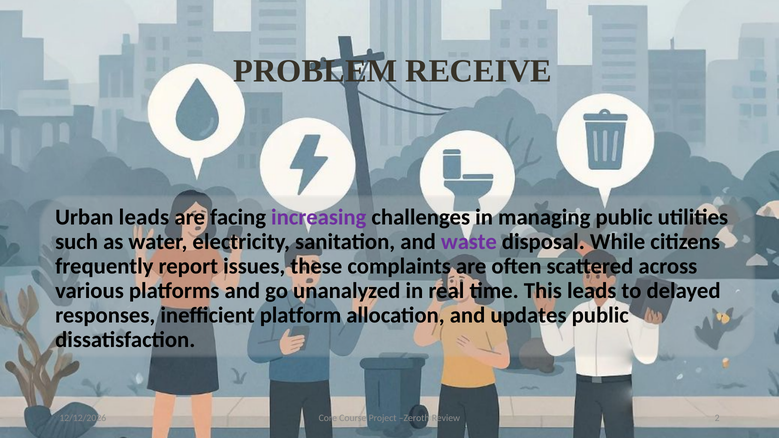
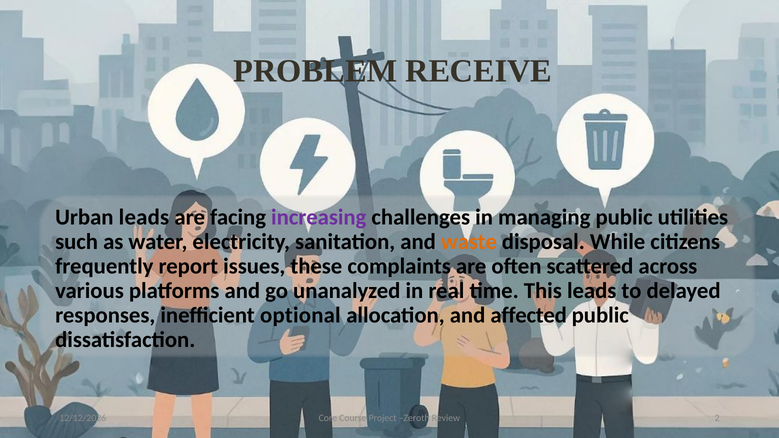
waste colour: purple -> orange
platform: platform -> optional
updates: updates -> affected
